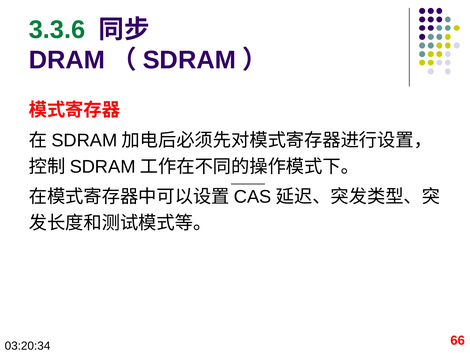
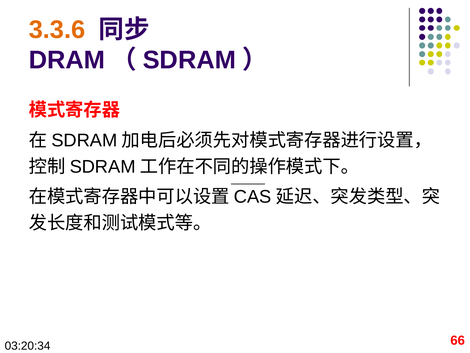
3.3.6 colour: green -> orange
